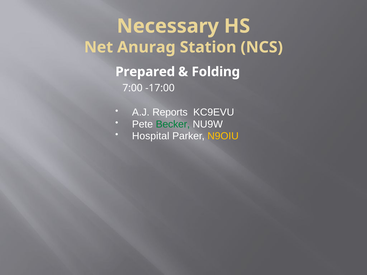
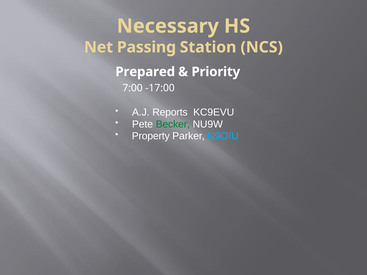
Anurag: Anurag -> Passing
Folding: Folding -> Priority
Hospital: Hospital -> Property
N9OIU colour: yellow -> light blue
